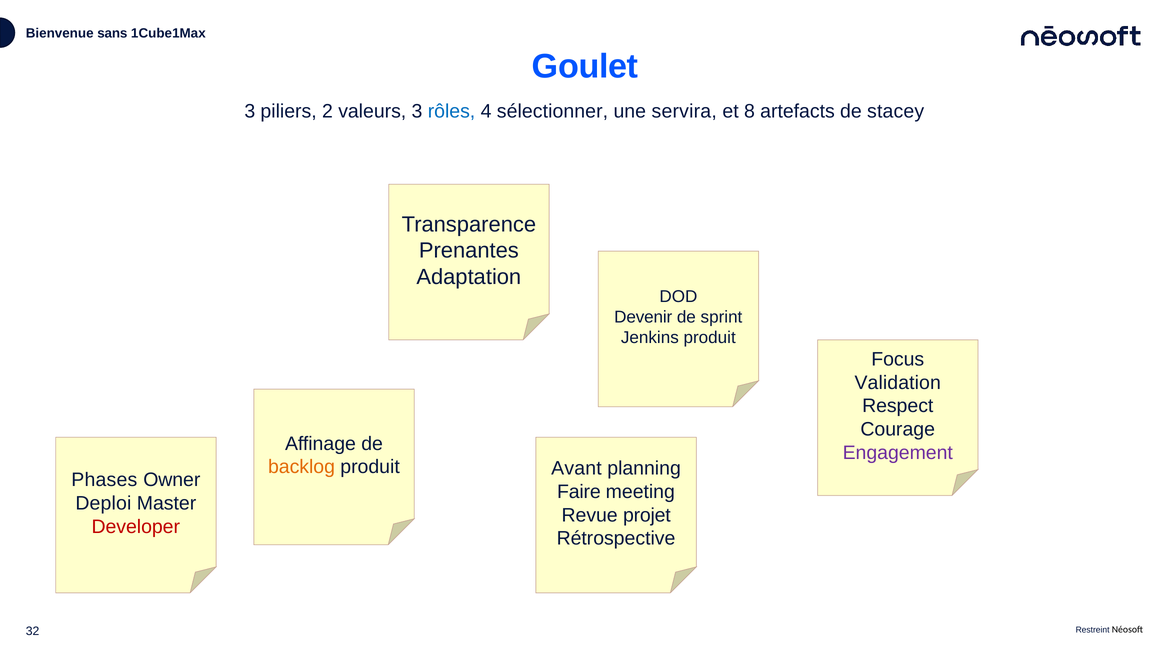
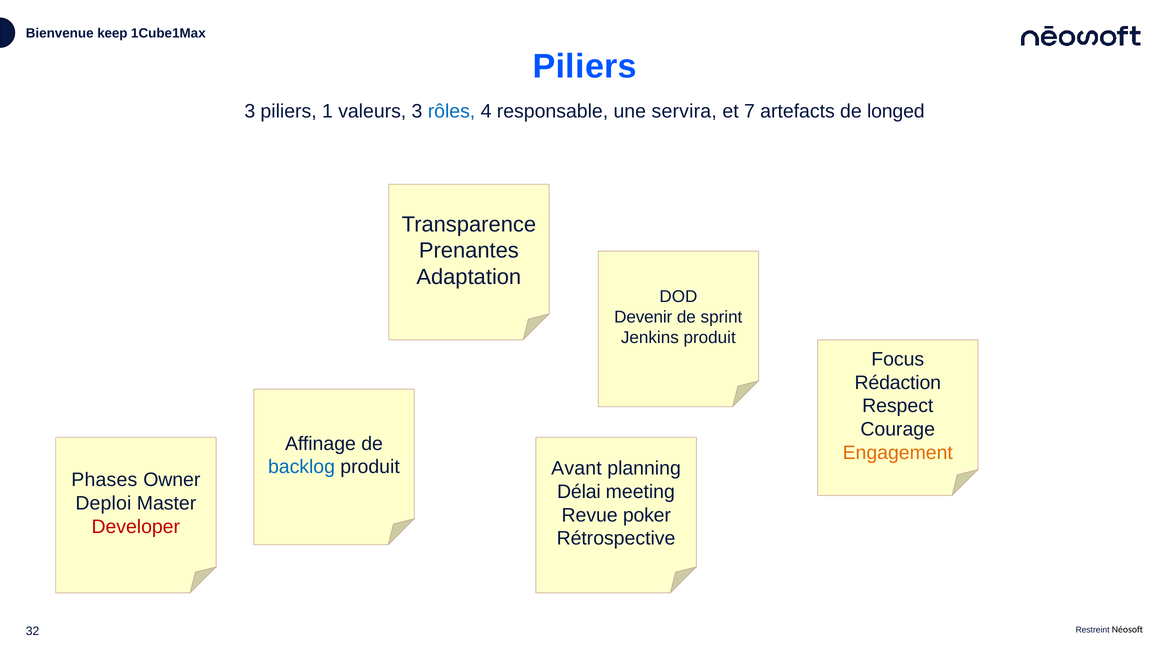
sans: sans -> keep
Goulet at (585, 66): Goulet -> Piliers
2: 2 -> 1
sélectionner: sélectionner -> responsable
8: 8 -> 7
stacey: stacey -> longed
Validation: Validation -> Rédaction
Engagement colour: purple -> orange
backlog colour: orange -> blue
Faire: Faire -> Délai
projet: projet -> poker
